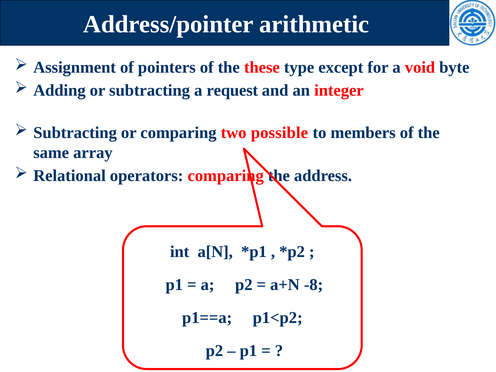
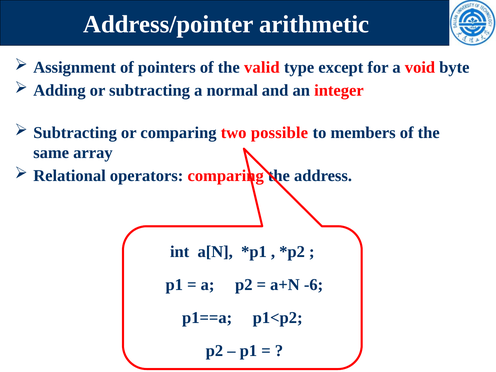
these: these -> valid
request: request -> normal
-8: -8 -> -6
